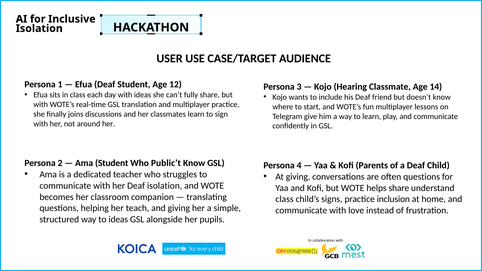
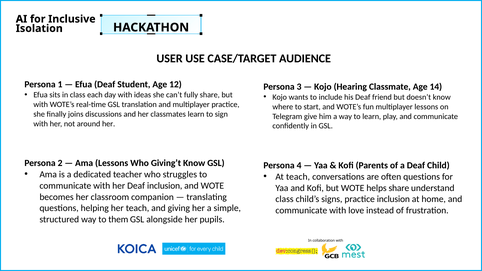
Ama Student: Student -> Lessons
Public’t: Public’t -> Giving’t
At giving: giving -> teach
Deaf isolation: isolation -> inclusion
to ideas: ideas -> them
